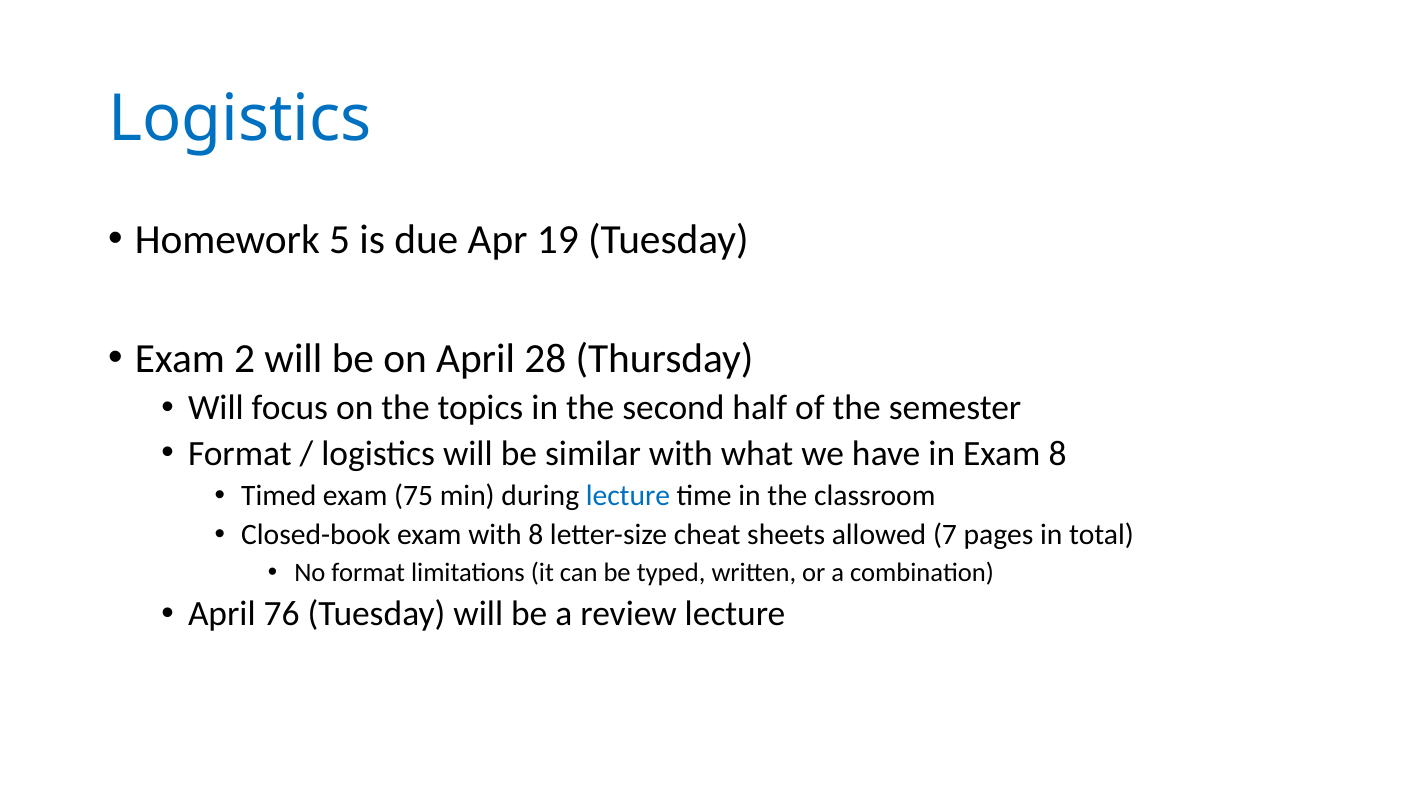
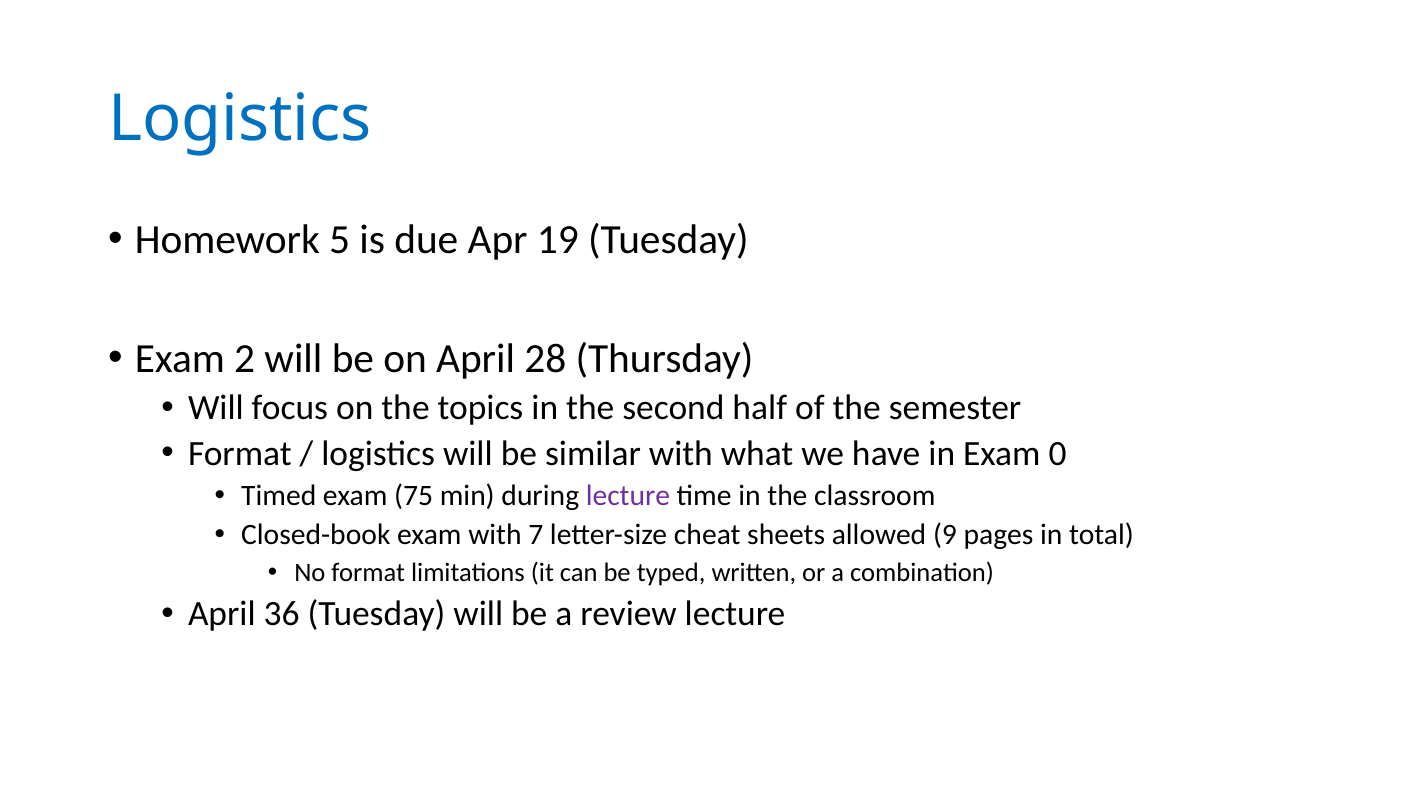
Exam 8: 8 -> 0
lecture at (628, 496) colour: blue -> purple
with 8: 8 -> 7
7: 7 -> 9
76: 76 -> 36
